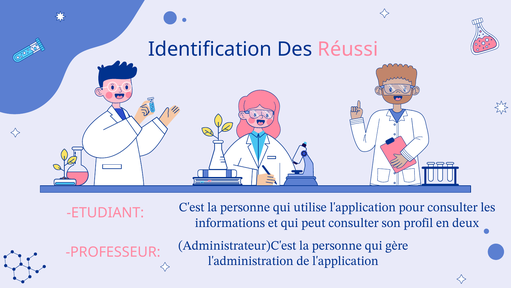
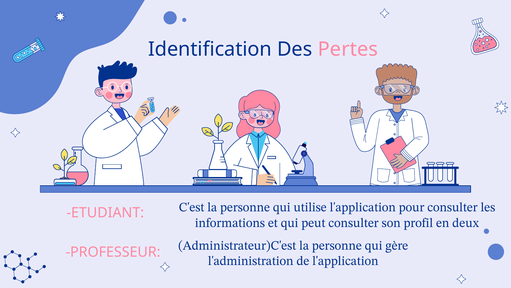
Réussi: Réussi -> Pertes
